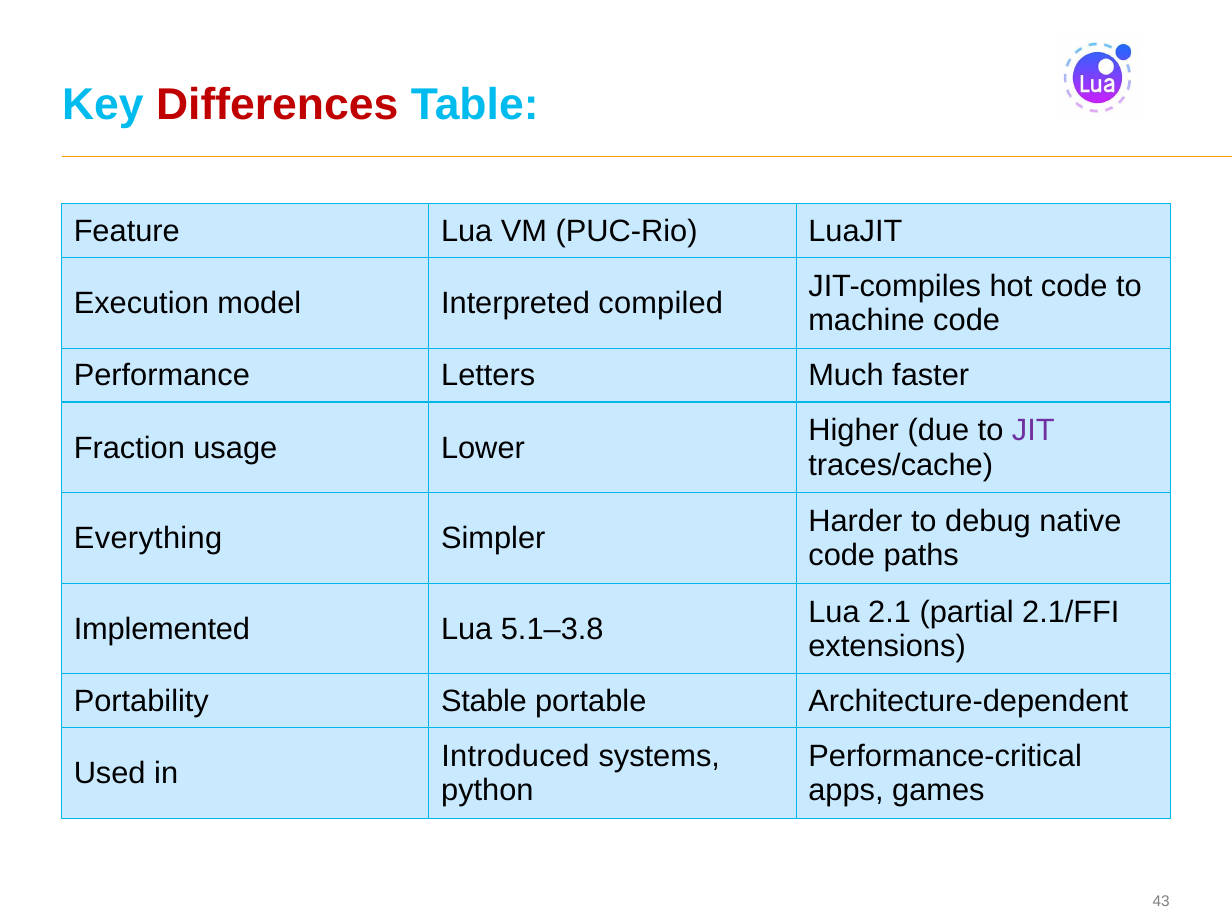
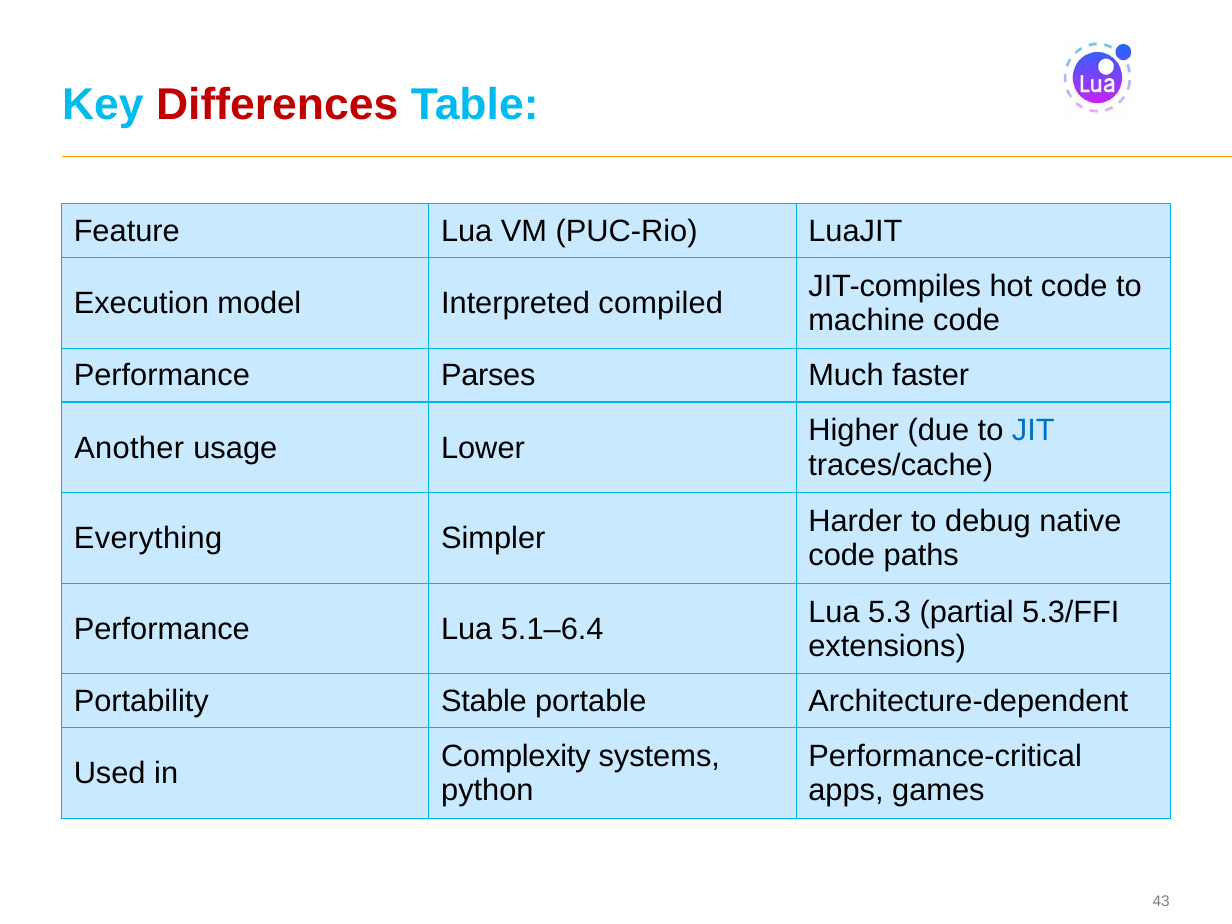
Letters: Letters -> Parses
JIT colour: purple -> blue
Fraction: Fraction -> Another
2.1: 2.1 -> 5.3
2.1/FFI: 2.1/FFI -> 5.3/FFI
Implemented at (162, 629): Implemented -> Performance
5.1–3.8: 5.1–3.8 -> 5.1–6.4
Introduced: Introduced -> Complexity
